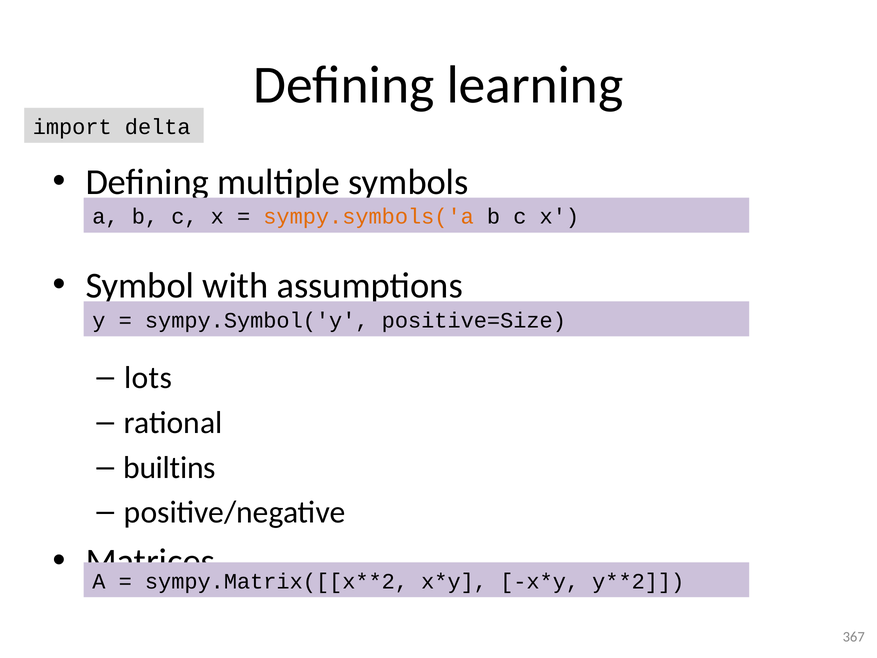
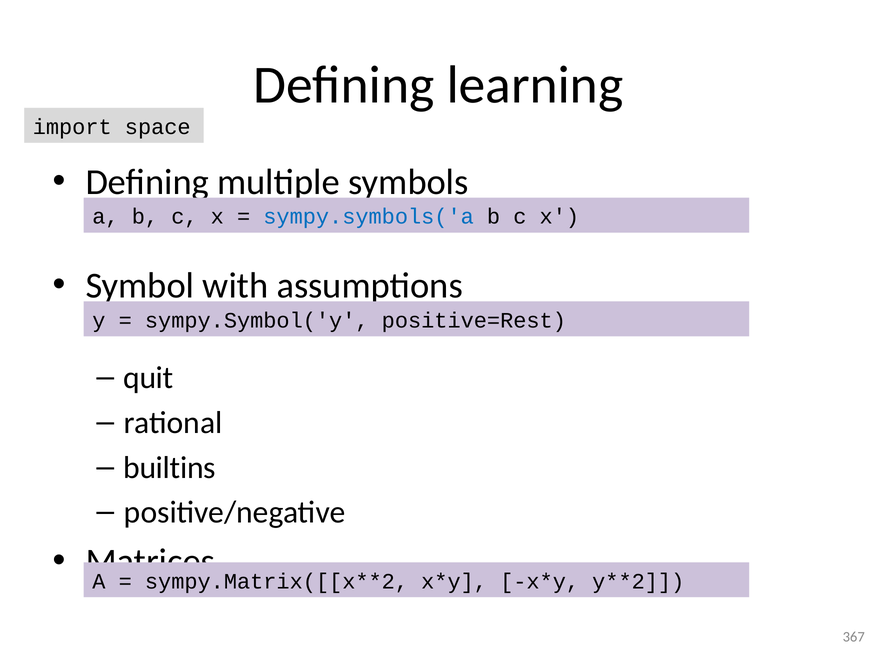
delta: delta -> space
sympy.symbols('a colour: orange -> blue
positive=Size: positive=Size -> positive=Rest
lots: lots -> quit
